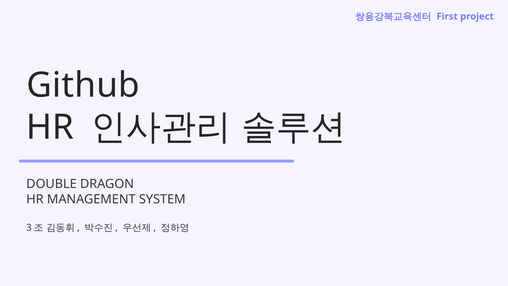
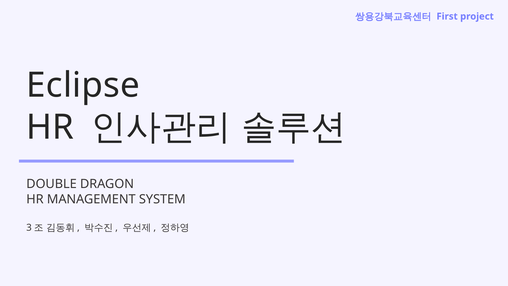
Github: Github -> Eclipse
